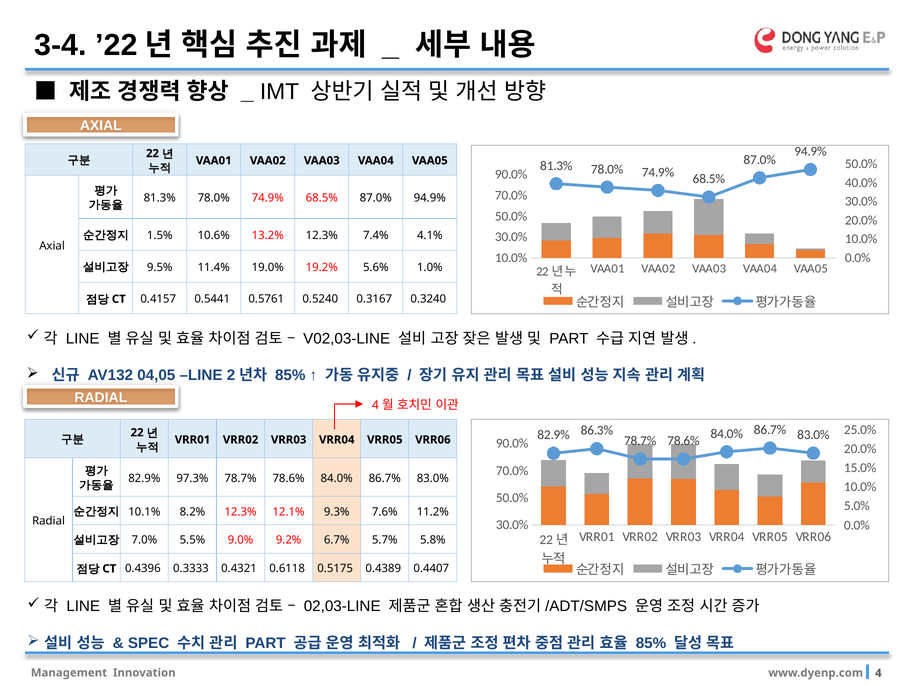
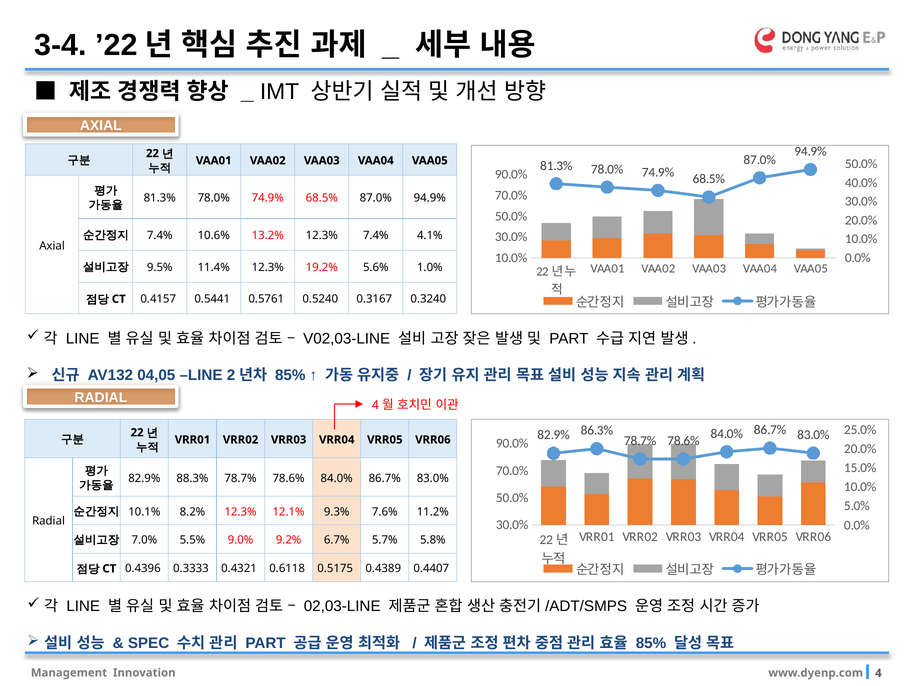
1.5% at (160, 235): 1.5% -> 7.4%
11.4% 19.0%: 19.0% -> 12.3%
97.3%: 97.3% -> 88.3%
